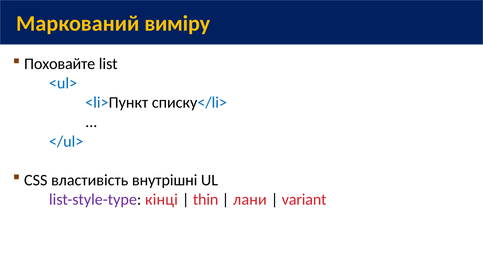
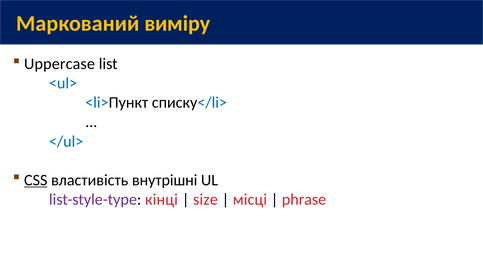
Поховайте: Поховайте -> Uppercase
CSS underline: none -> present
thin: thin -> size
лани: лани -> місці
variant: variant -> phrase
